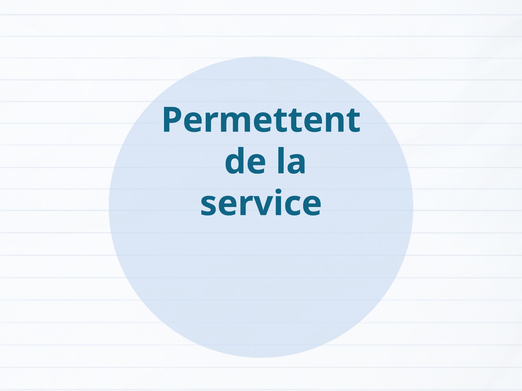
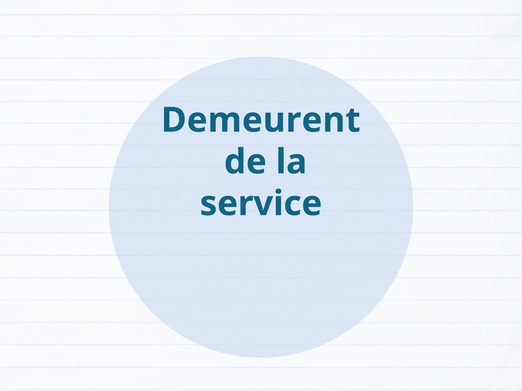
Permettent: Permettent -> Demeurent
